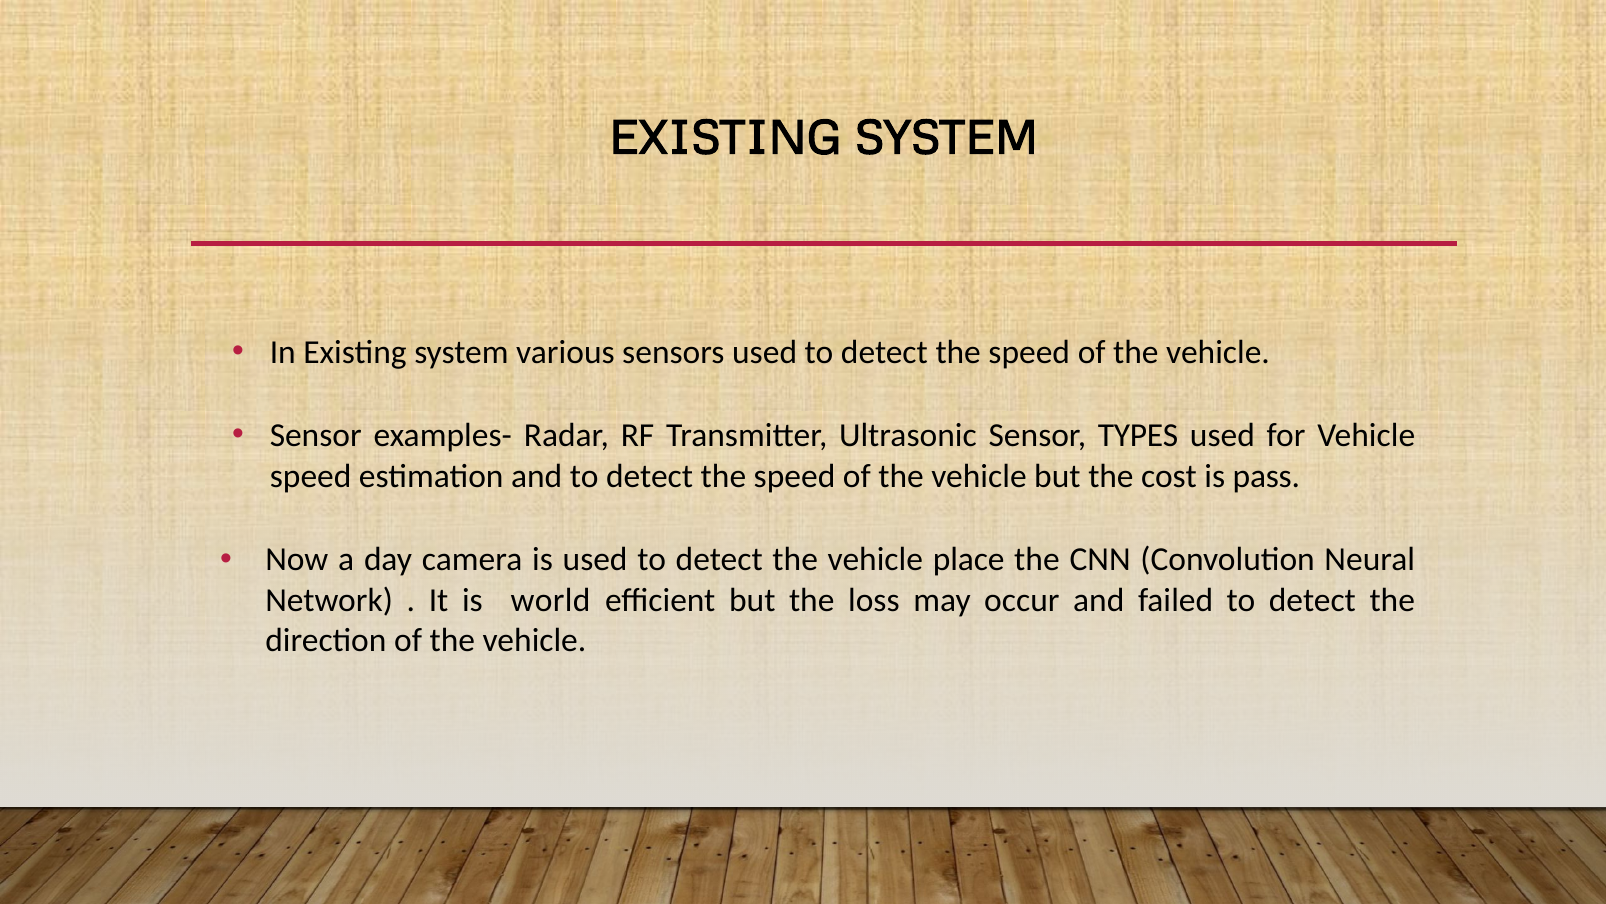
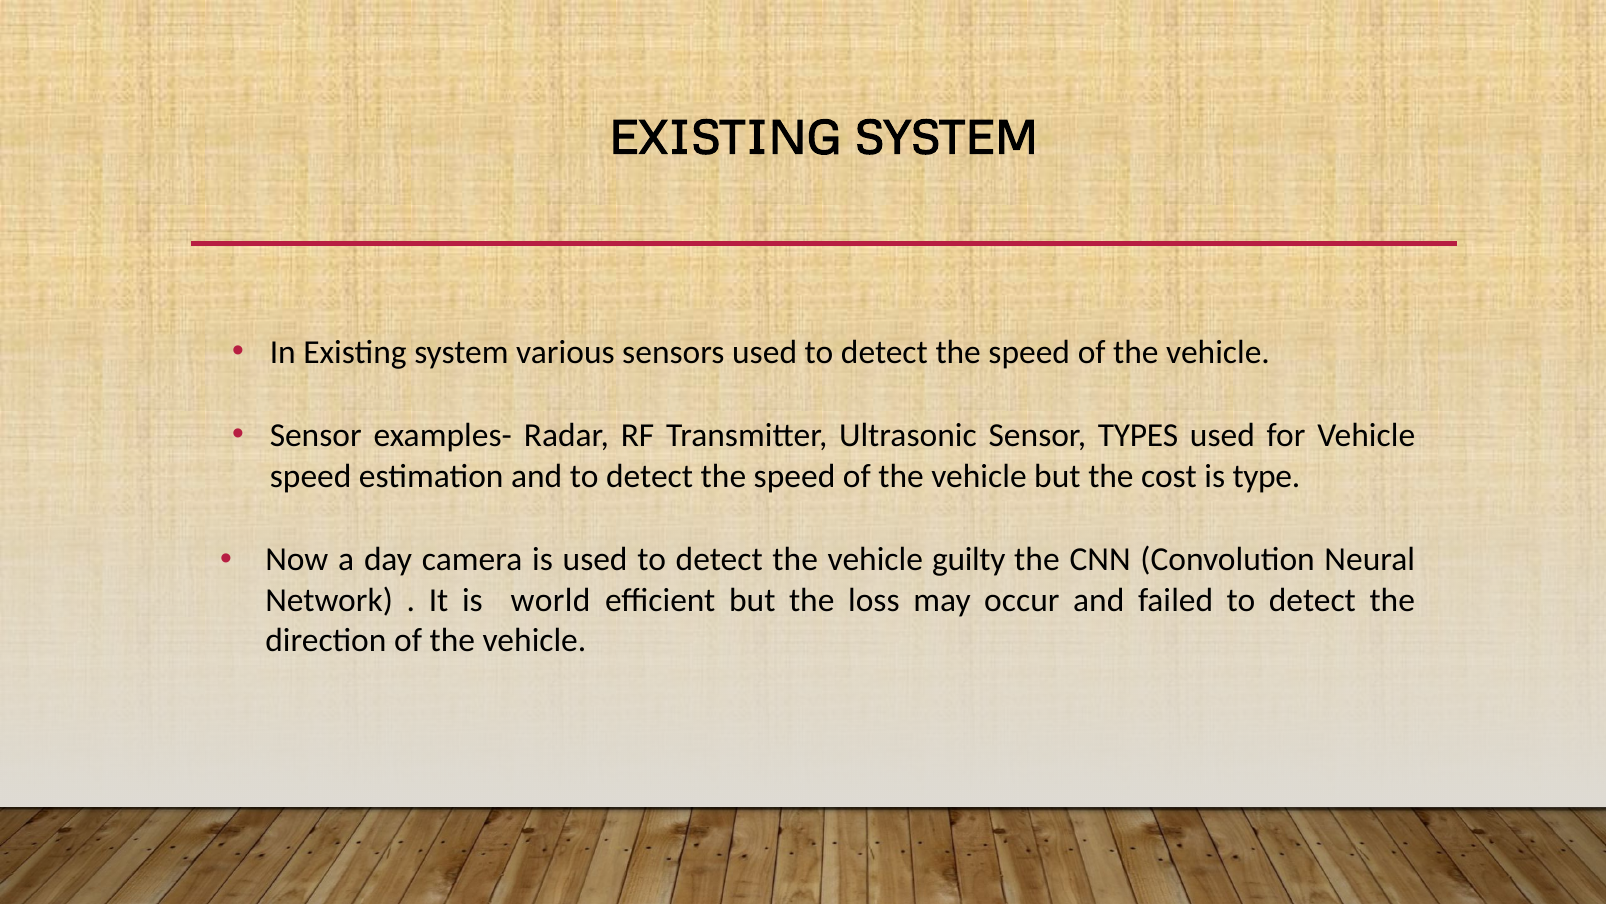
pass: pass -> type
place: place -> guilty
